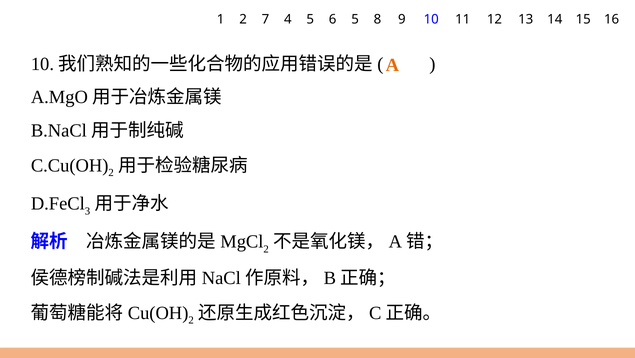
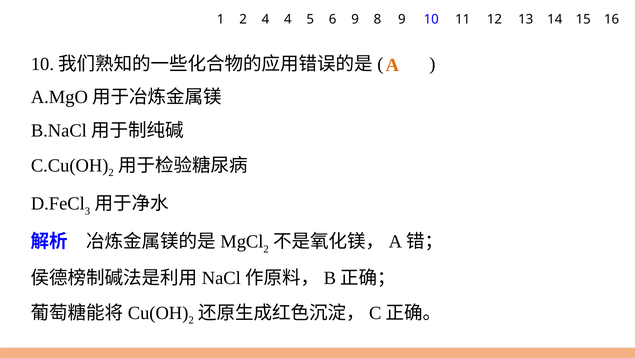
2 7: 7 -> 4
6 5: 5 -> 9
